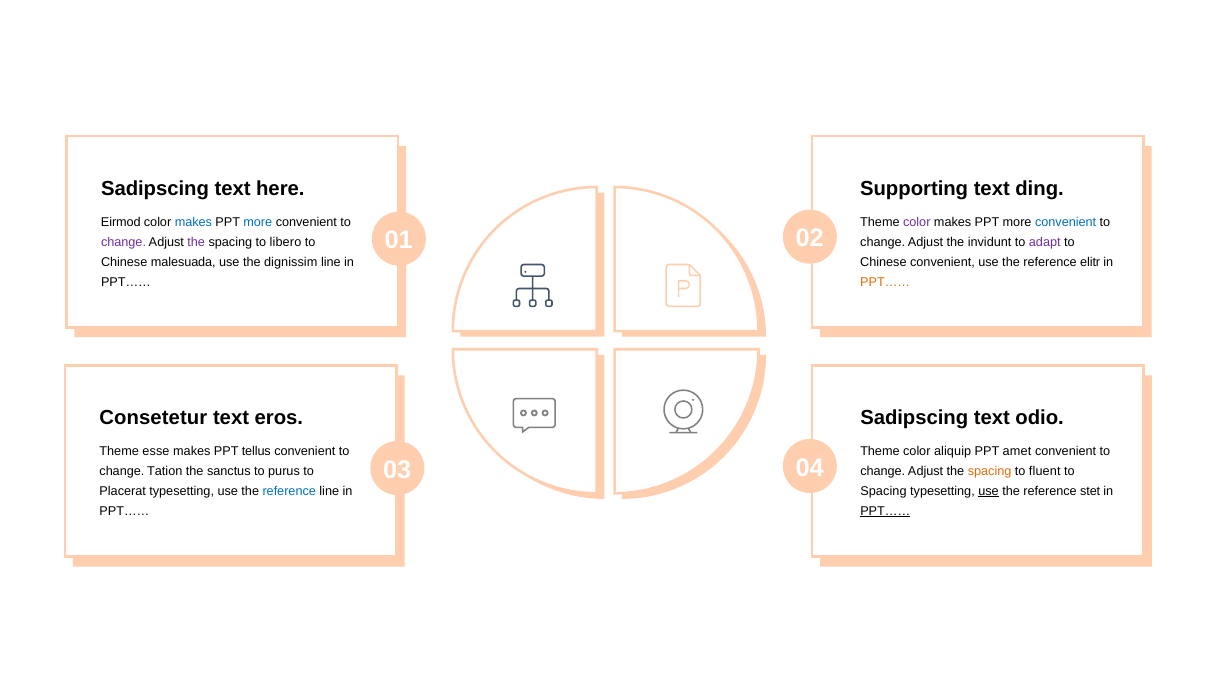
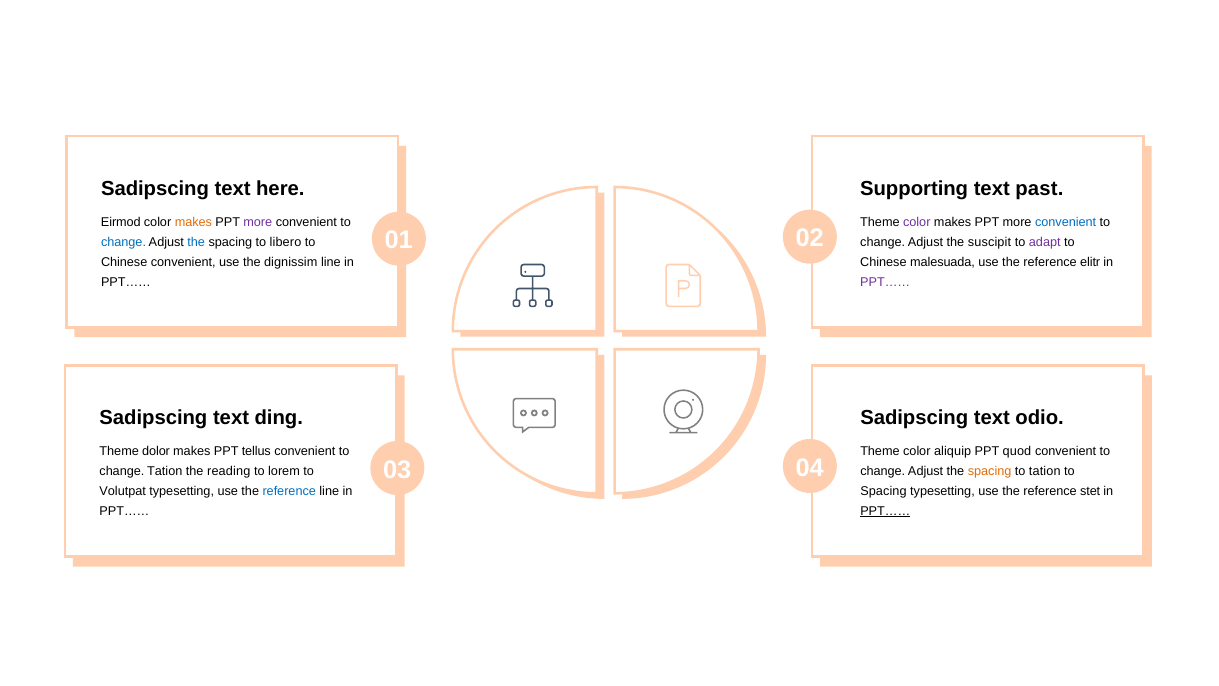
ding: ding -> past
makes at (193, 222) colour: blue -> orange
more at (258, 222) colour: blue -> purple
change at (124, 242) colour: purple -> blue
the at (196, 242) colour: purple -> blue
invidunt: invidunt -> suscipit
Chinese malesuada: malesuada -> convenient
Chinese convenient: convenient -> malesuada
PPT…… at (885, 282) colour: orange -> purple
Consetetur at (153, 418): Consetetur -> Sadipscing
eros: eros -> ding
esse: esse -> dolor
amet: amet -> quod
sanctus: sanctus -> reading
purus: purus -> lorem
to fluent: fluent -> tation
Placerat: Placerat -> Volutpat
use at (989, 491) underline: present -> none
